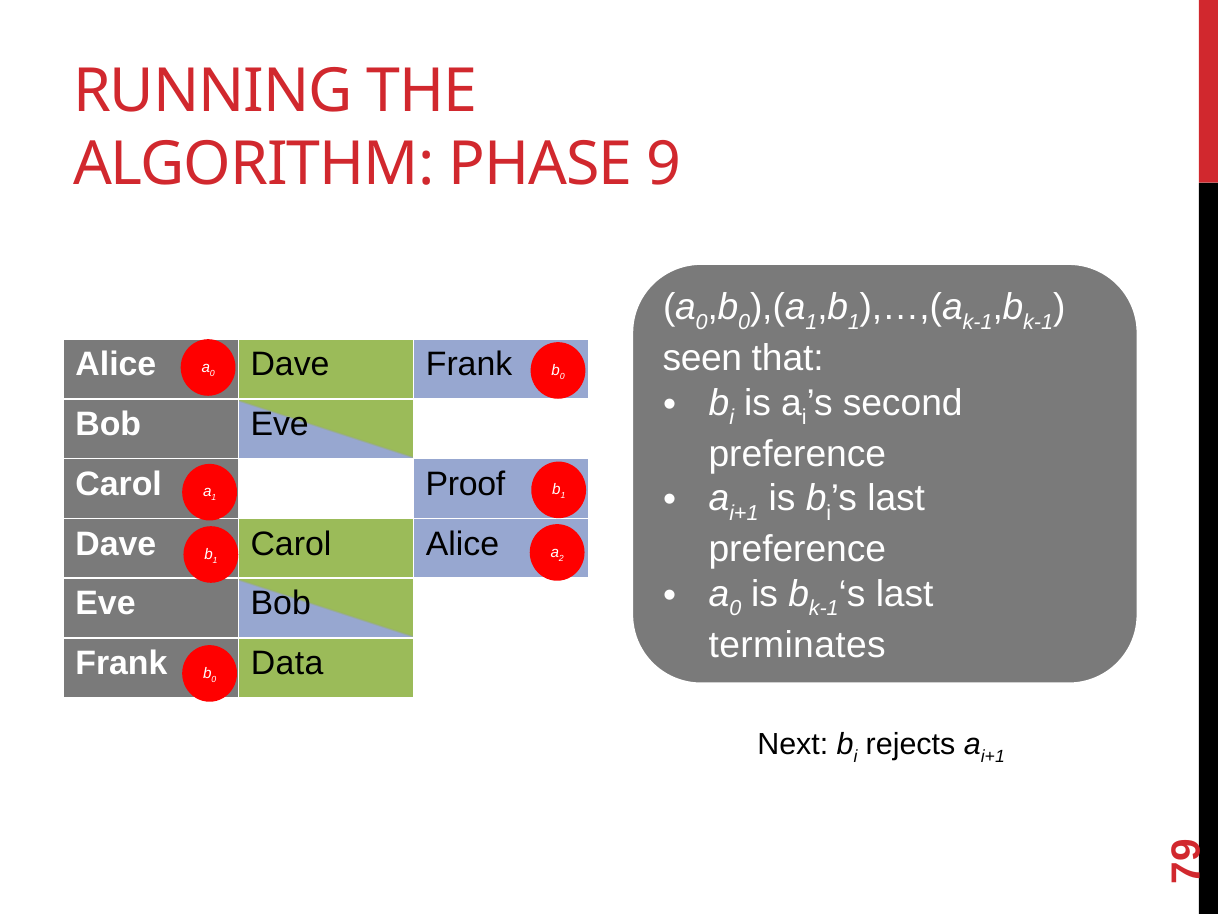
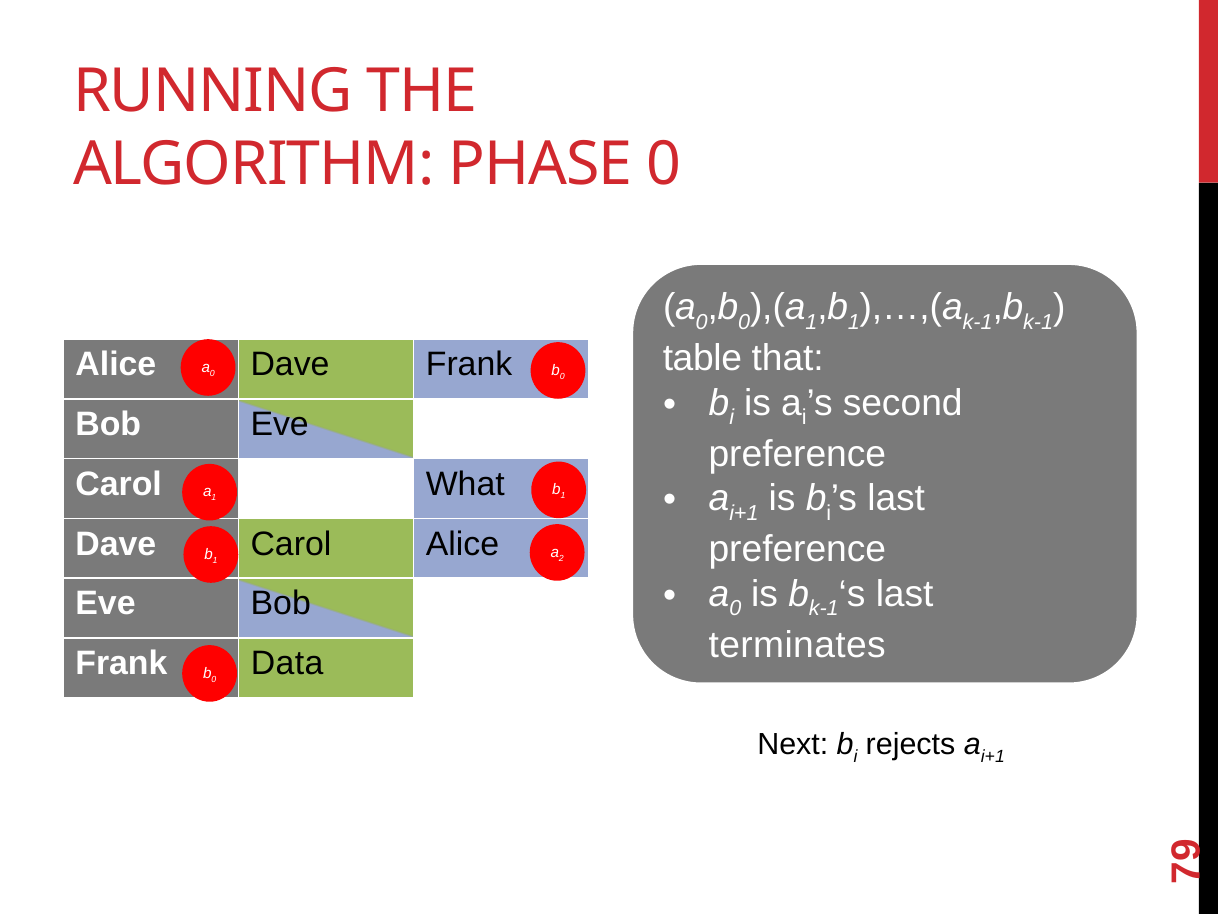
PHASE 9: 9 -> 0
seen: seen -> table
Proof: Proof -> What
